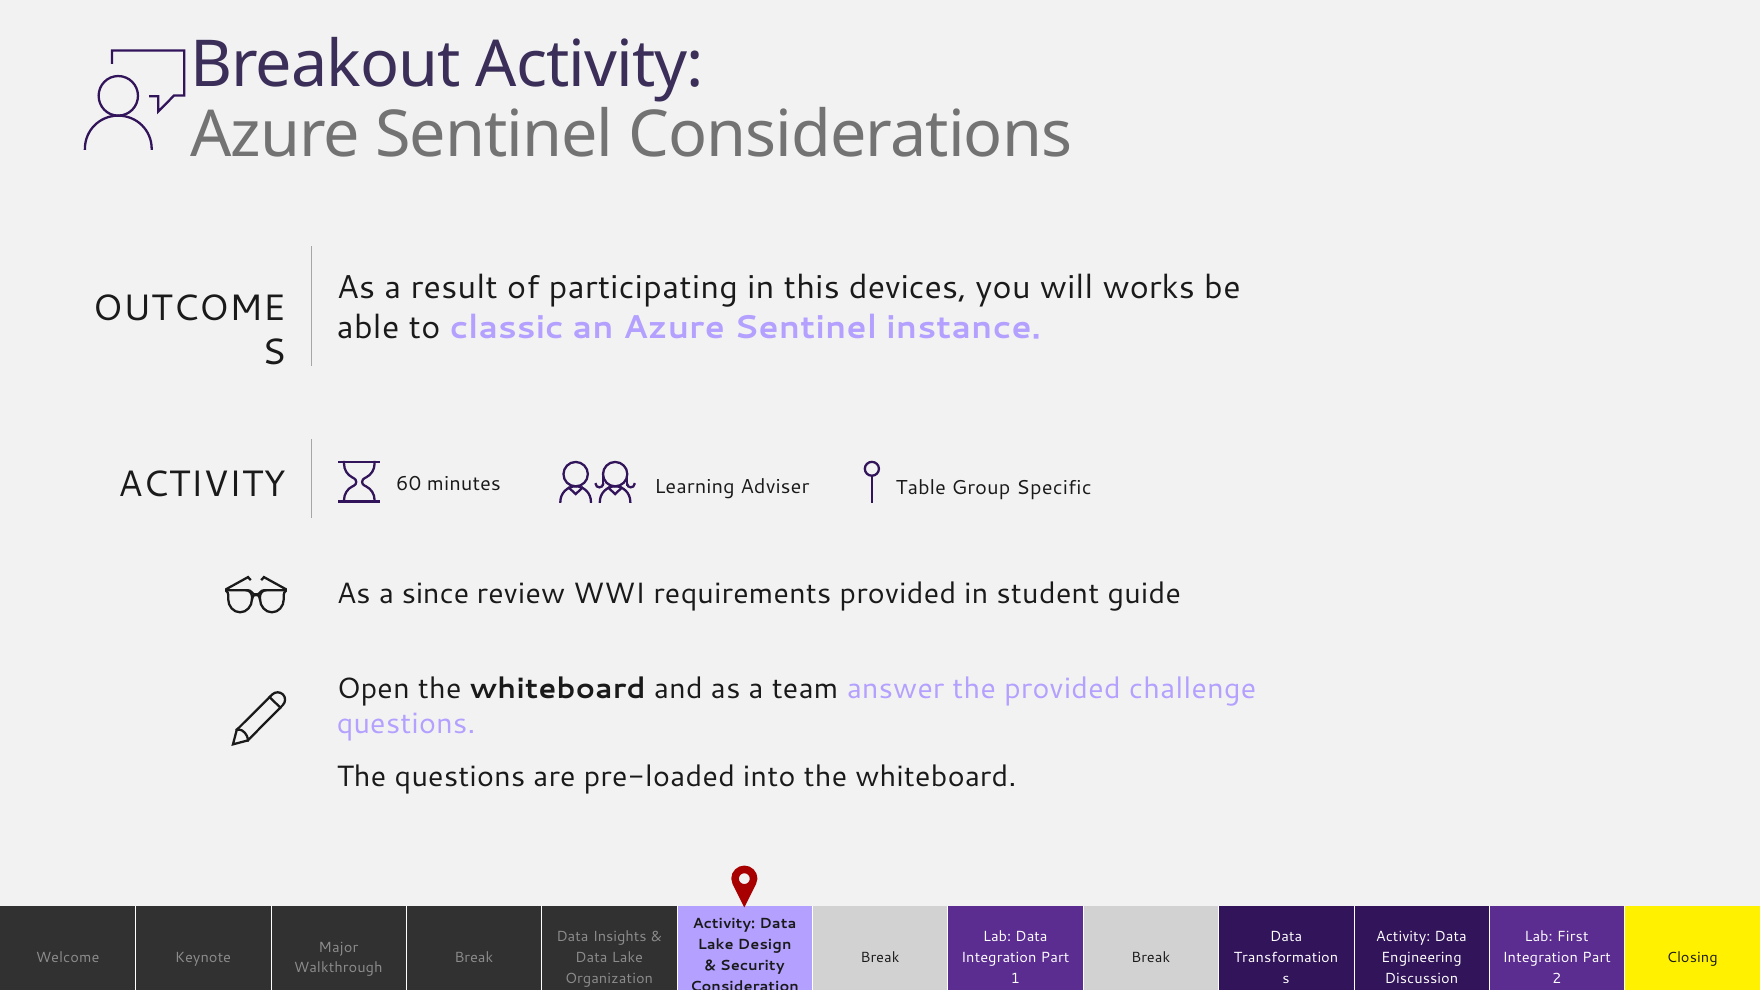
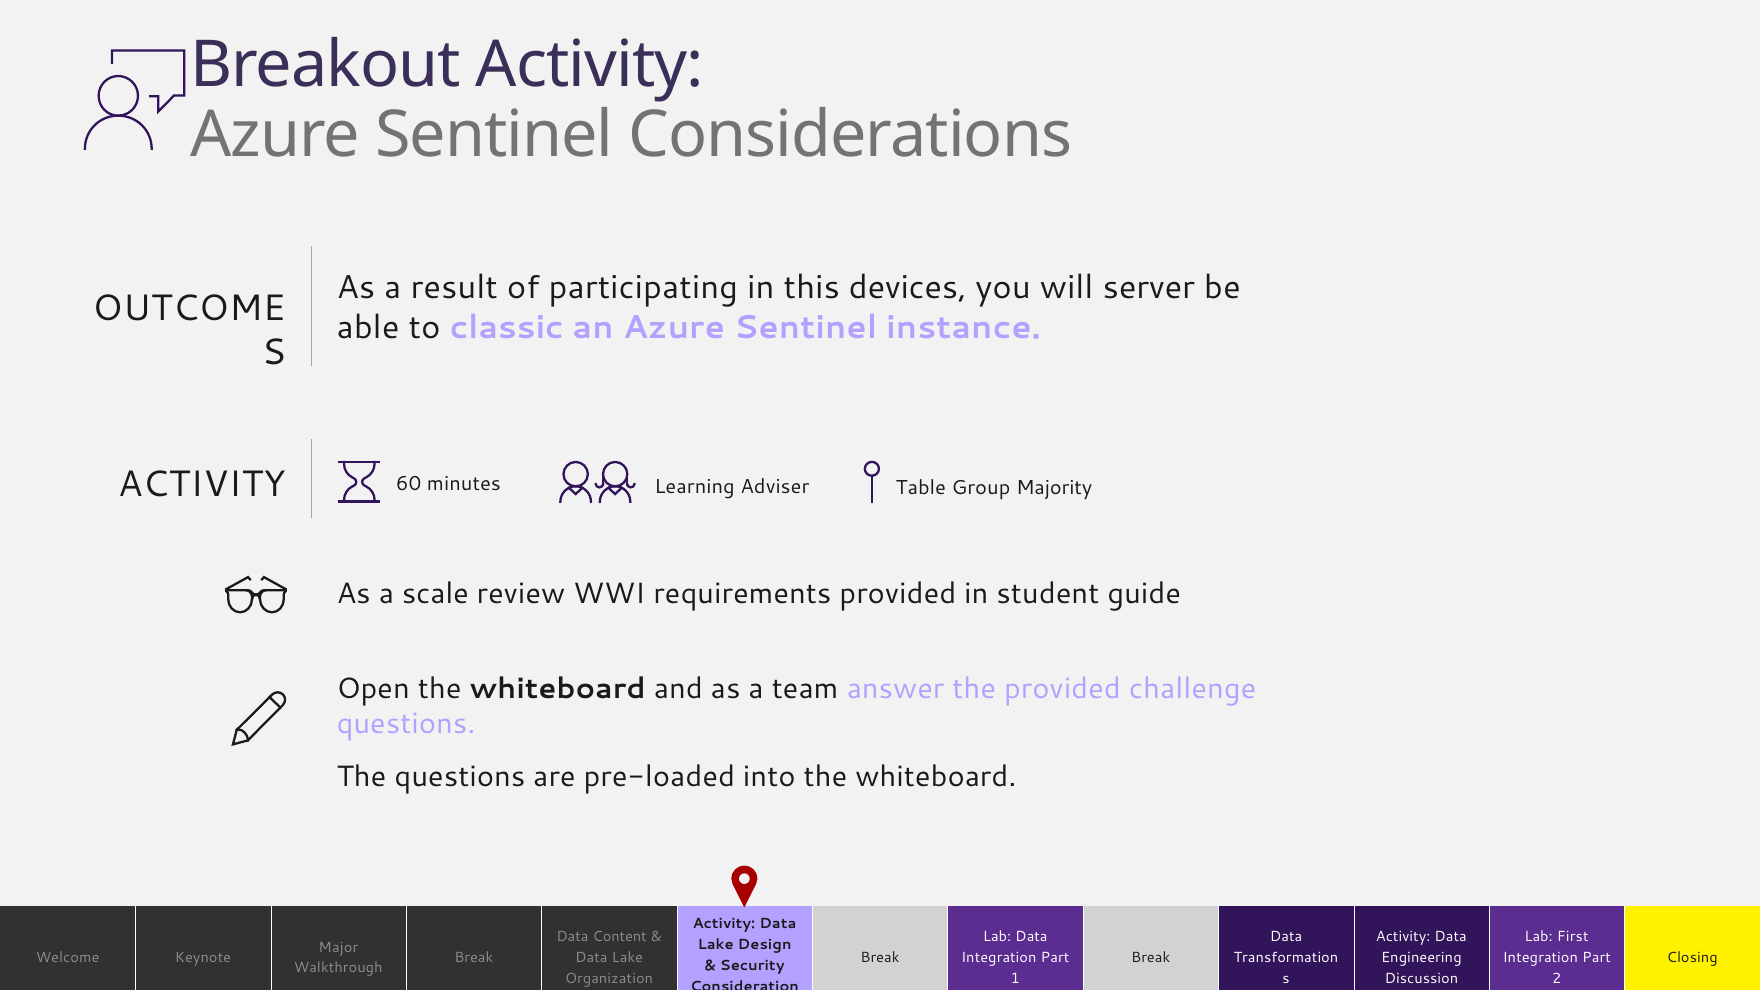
works: works -> server
Specific: Specific -> Majority
since: since -> scale
Insights: Insights -> Content
